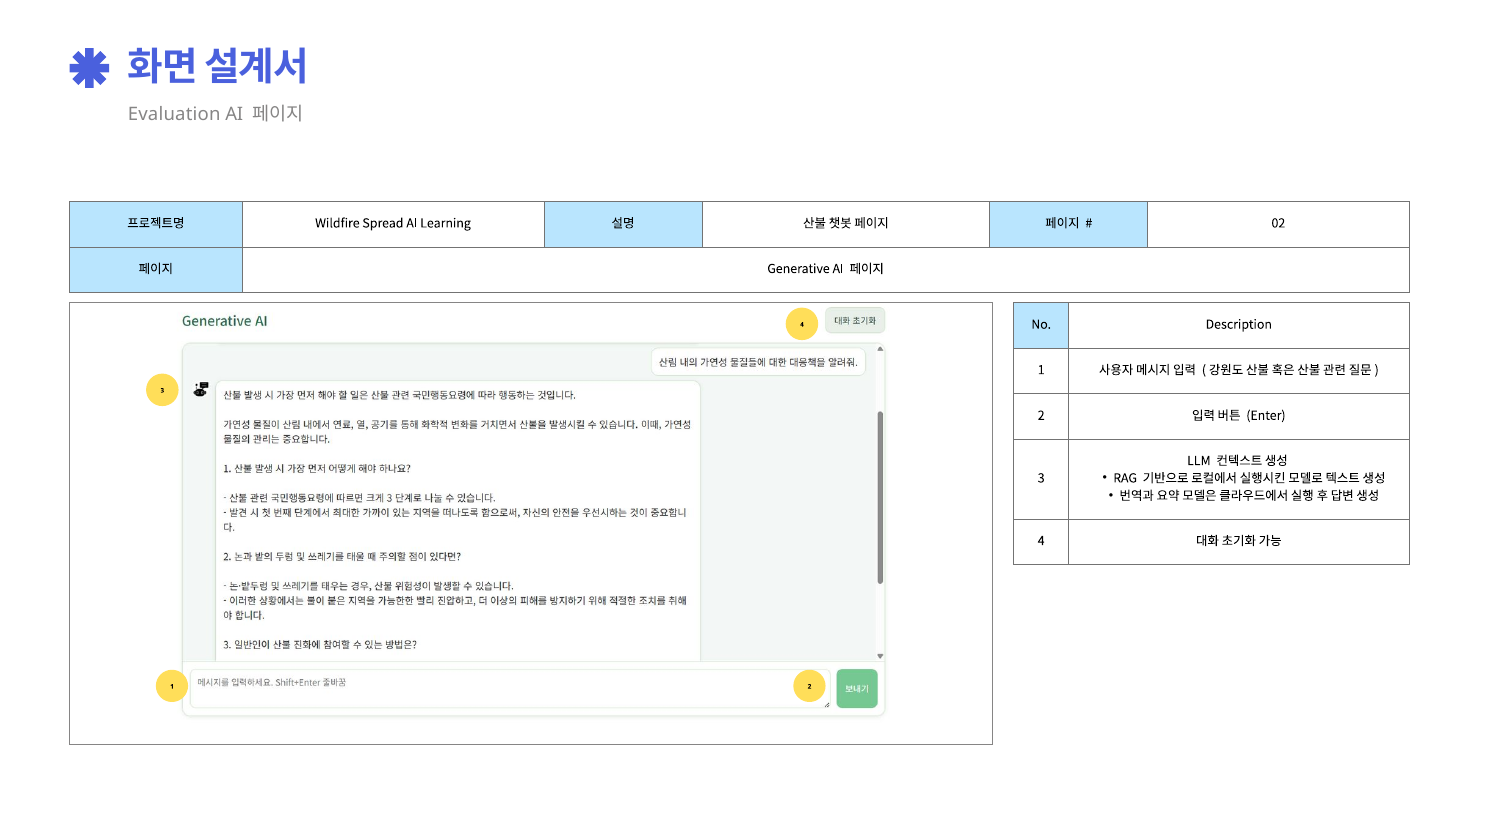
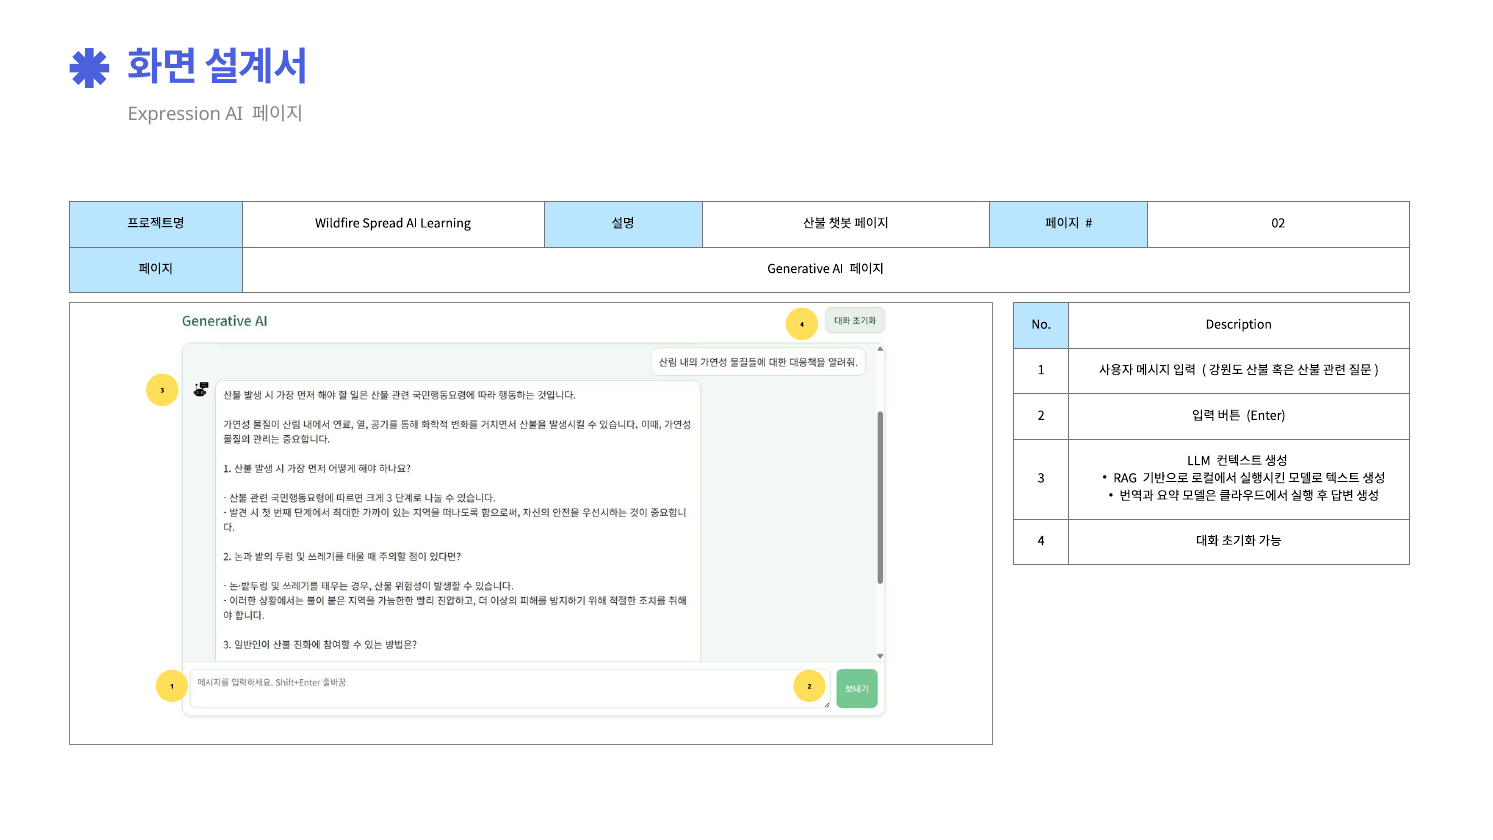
Evaluation: Evaluation -> Expression
